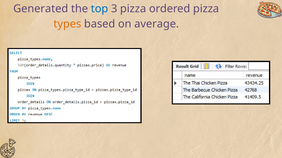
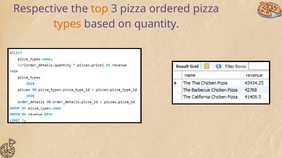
Generated: Generated -> Respective
top colour: blue -> orange
average: average -> quantity
